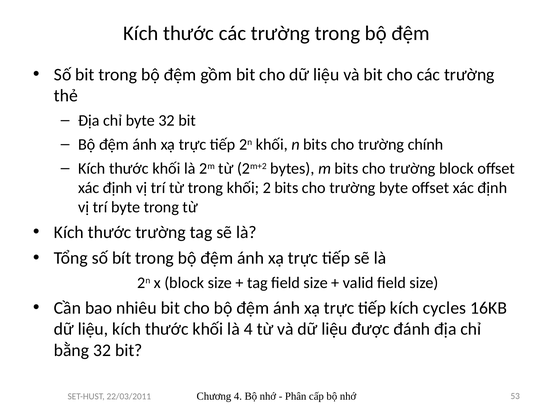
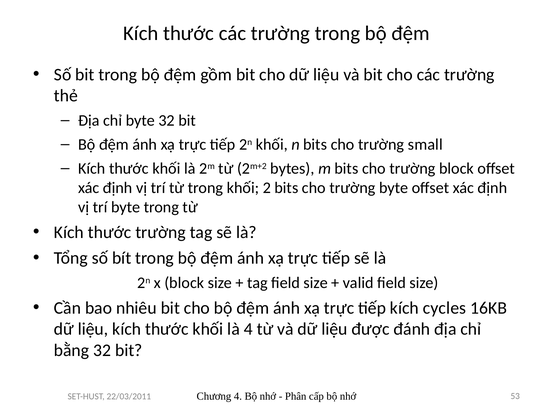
chính: chính -> small
